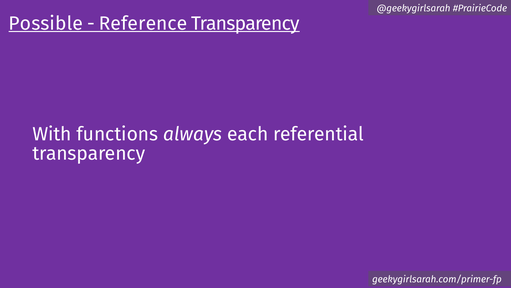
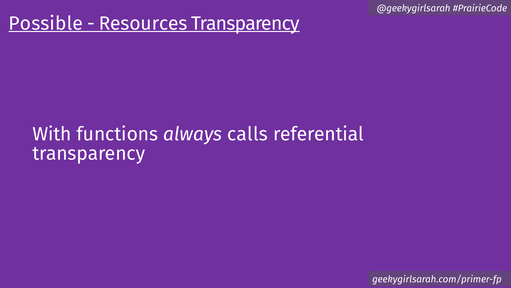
Reference: Reference -> Resources
each: each -> calls
